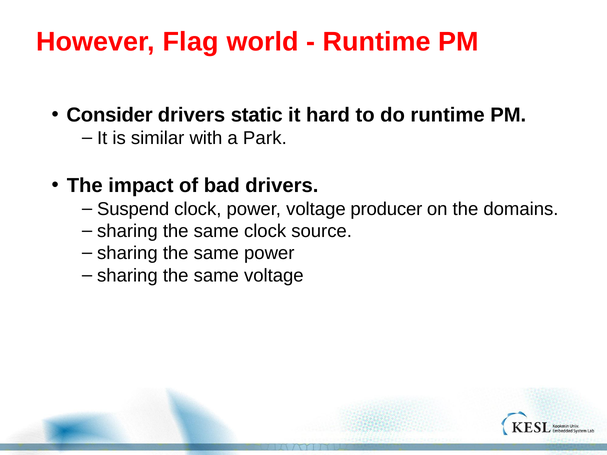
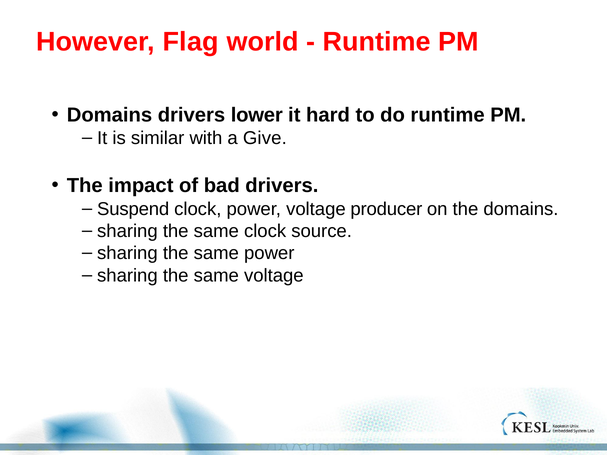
Consider at (110, 115): Consider -> Domains
static: static -> lower
Park: Park -> Give
